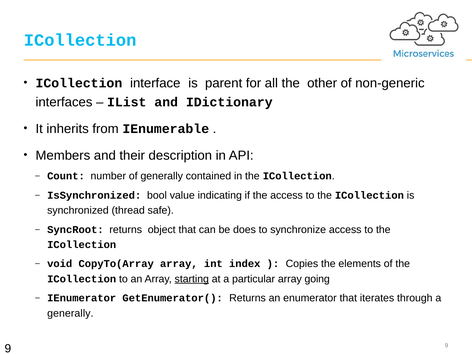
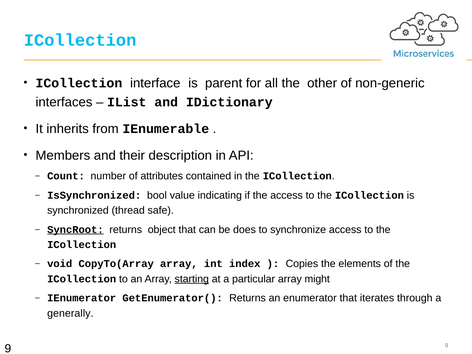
of generally: generally -> attributes
SyncRoot underline: none -> present
going: going -> might
